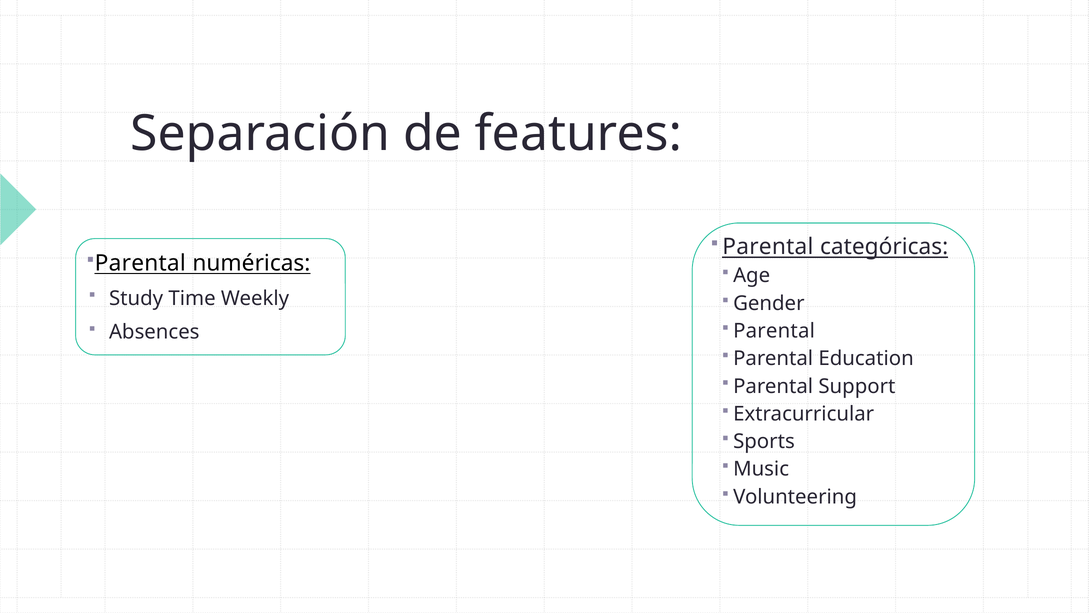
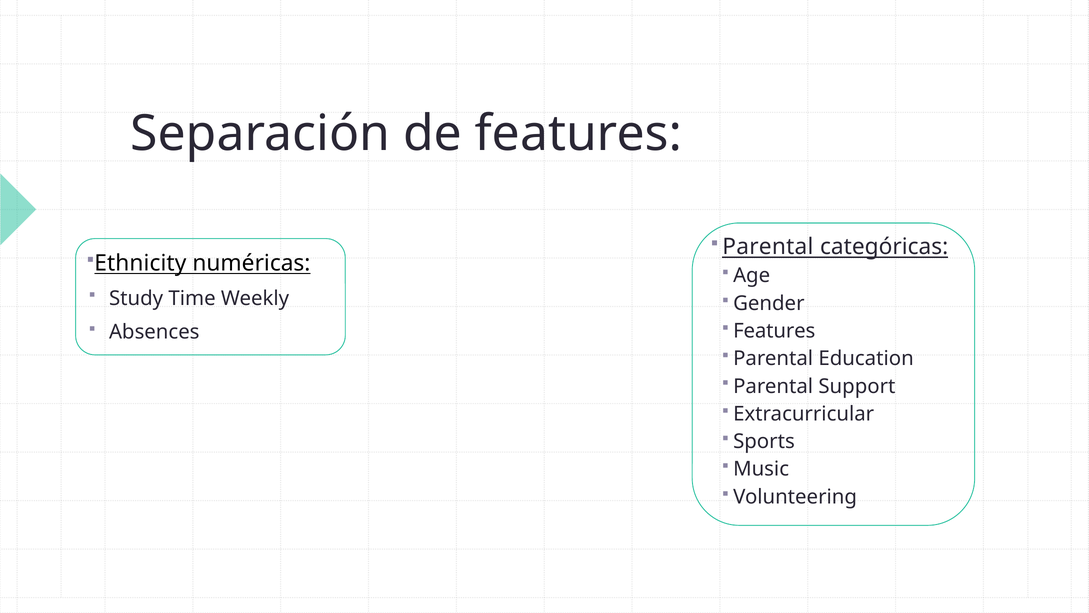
Parental at (140, 263): Parental -> Ethnicity
Parental at (774, 331): Parental -> Features
